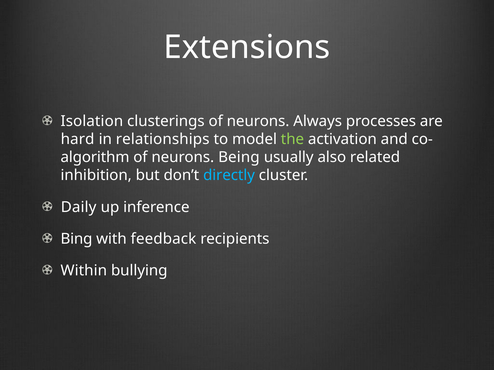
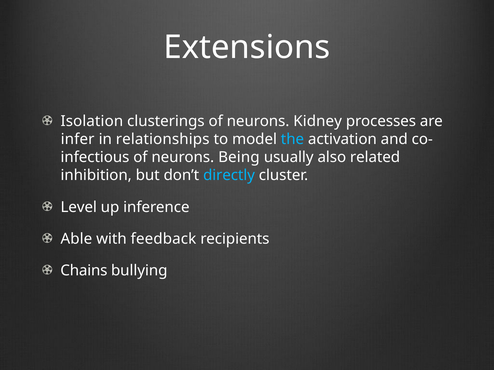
Always: Always -> Kidney
hard: hard -> infer
the colour: light green -> light blue
algorithm: algorithm -> infectious
Daily: Daily -> Level
Bing: Bing -> Able
Within: Within -> Chains
